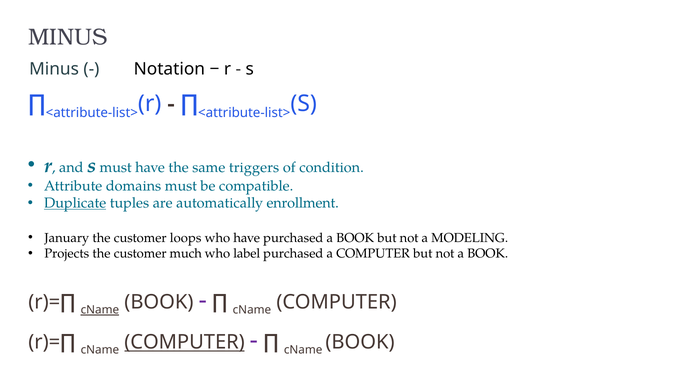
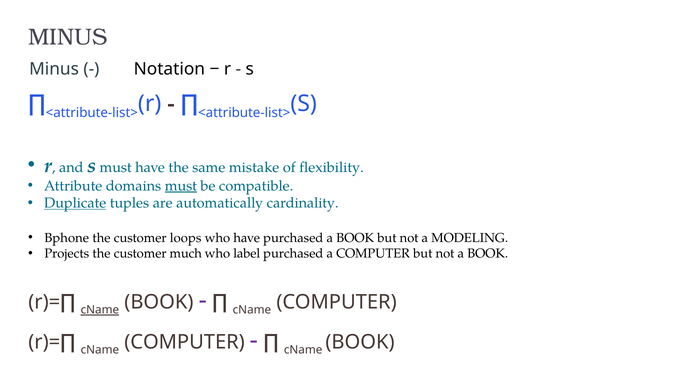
triggers: triggers -> mistake
condition: condition -> flexibility
must at (181, 186) underline: none -> present
enrollment: enrollment -> cardinality
January: January -> Bphone
COMPUTER at (185, 342) underline: present -> none
